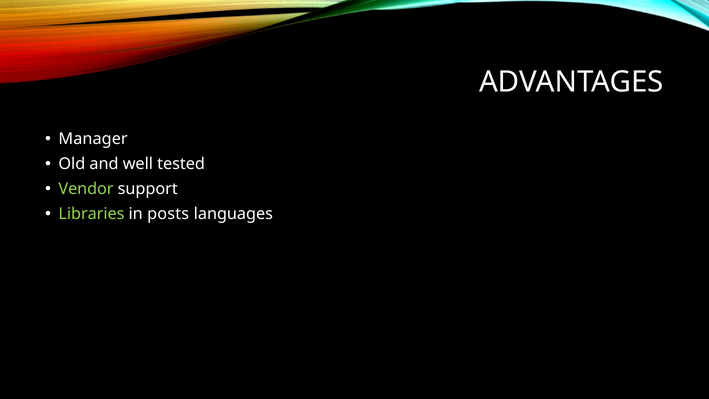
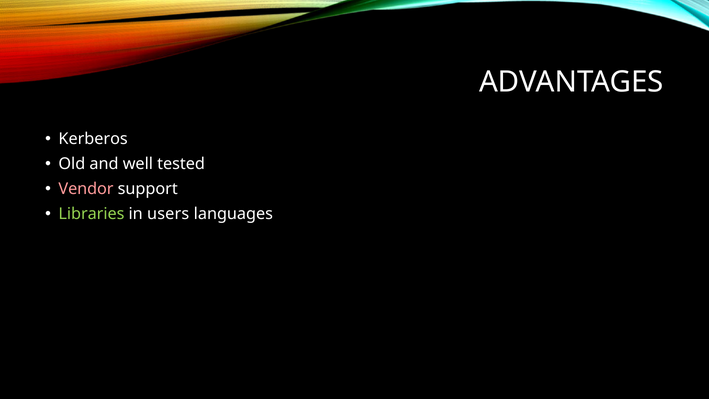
Manager: Manager -> Kerberos
Vendor colour: light green -> pink
posts: posts -> users
